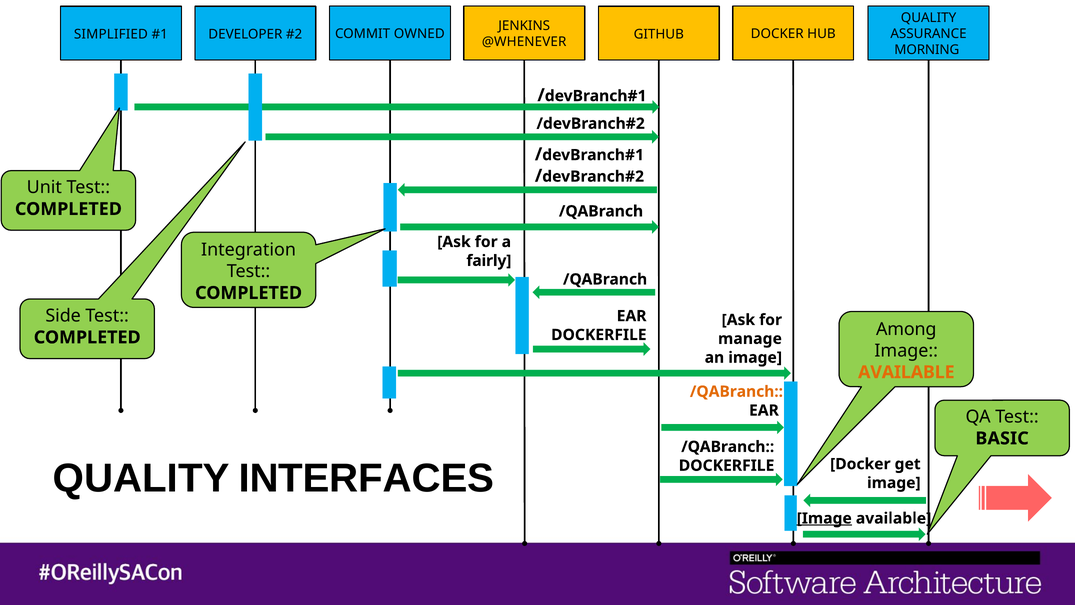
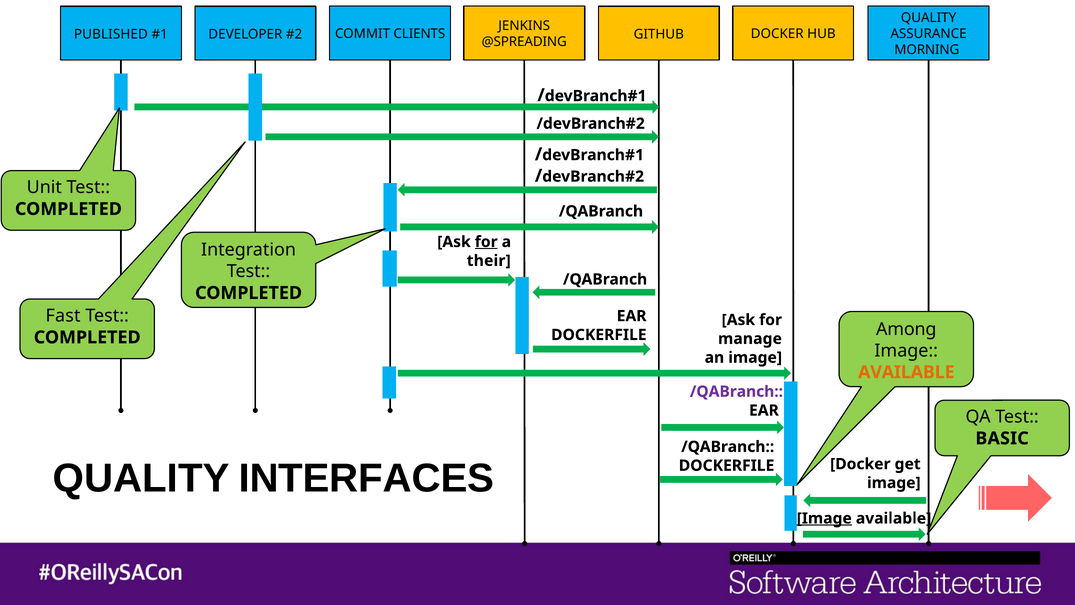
SIMPLIFIED: SIMPLIFIED -> PUBLISHED
OWNED: OWNED -> CLIENTS
@WHENEVER: @WHENEVER -> @SPREADING
for at (486, 242) underline: none -> present
fairly: fairly -> their
Side: Side -> Fast
/QABranch at (736, 391) colour: orange -> purple
